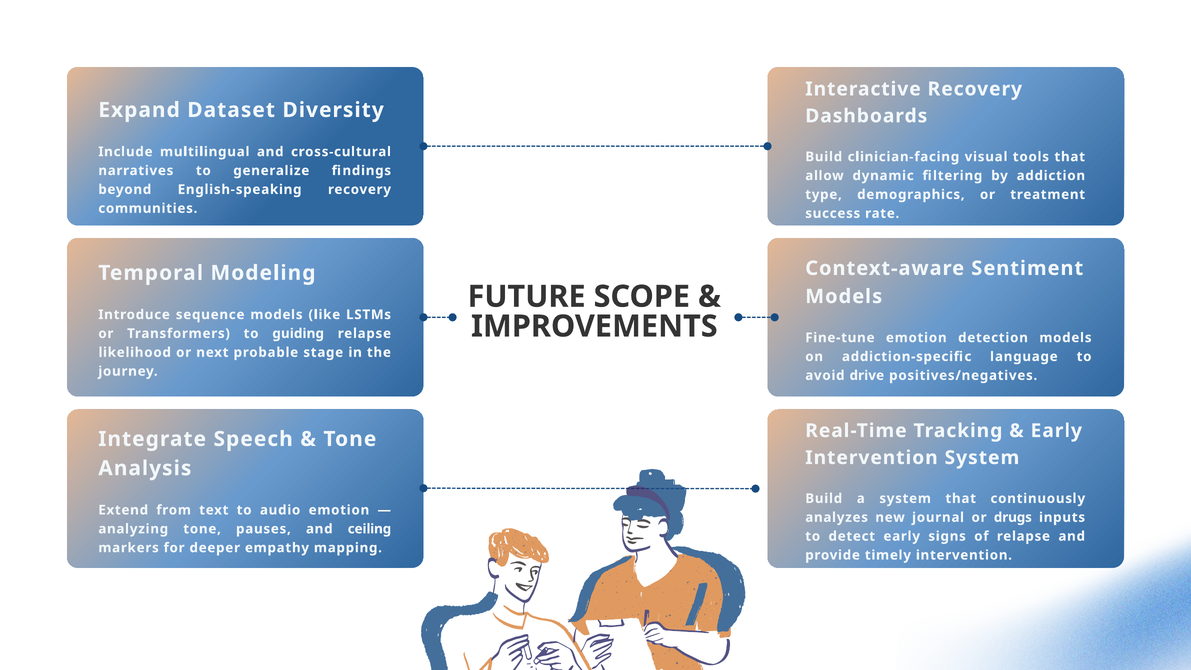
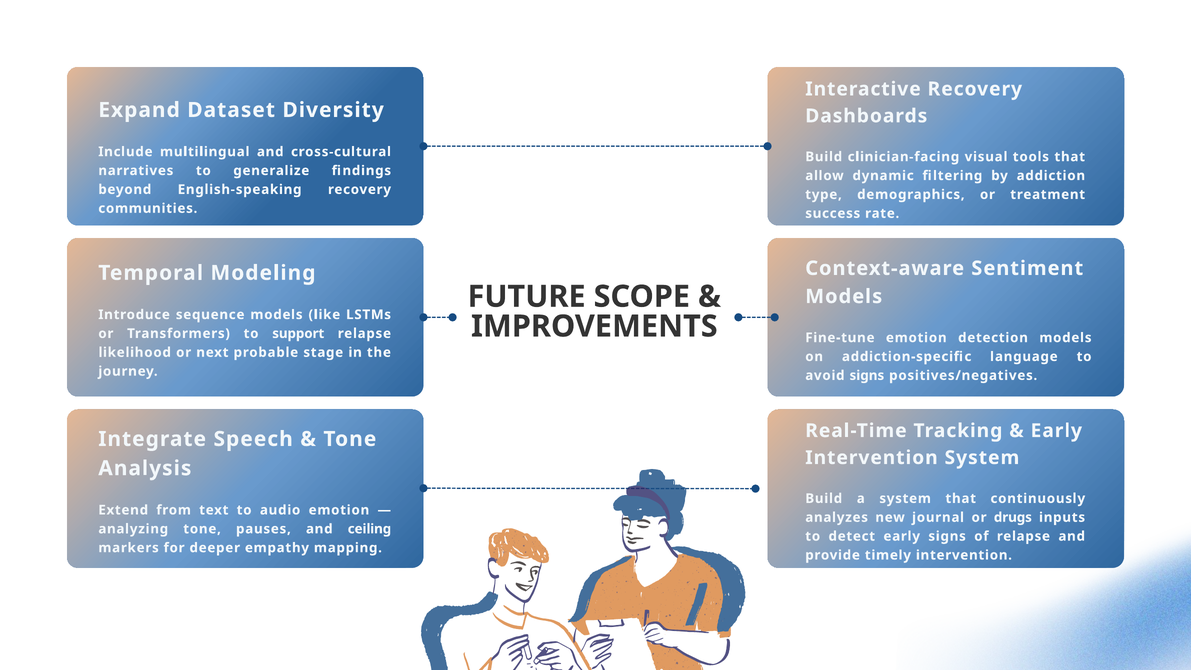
guiding: guiding -> support
avoid drive: drive -> signs
